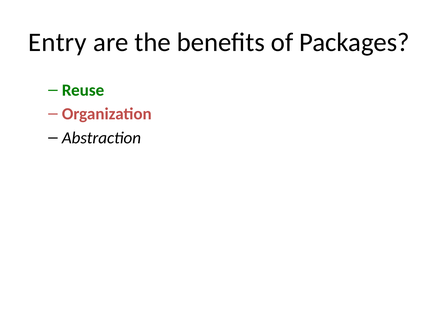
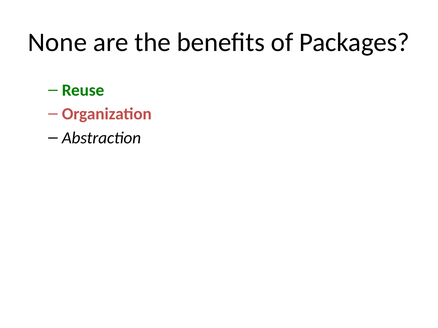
Entry: Entry -> None
